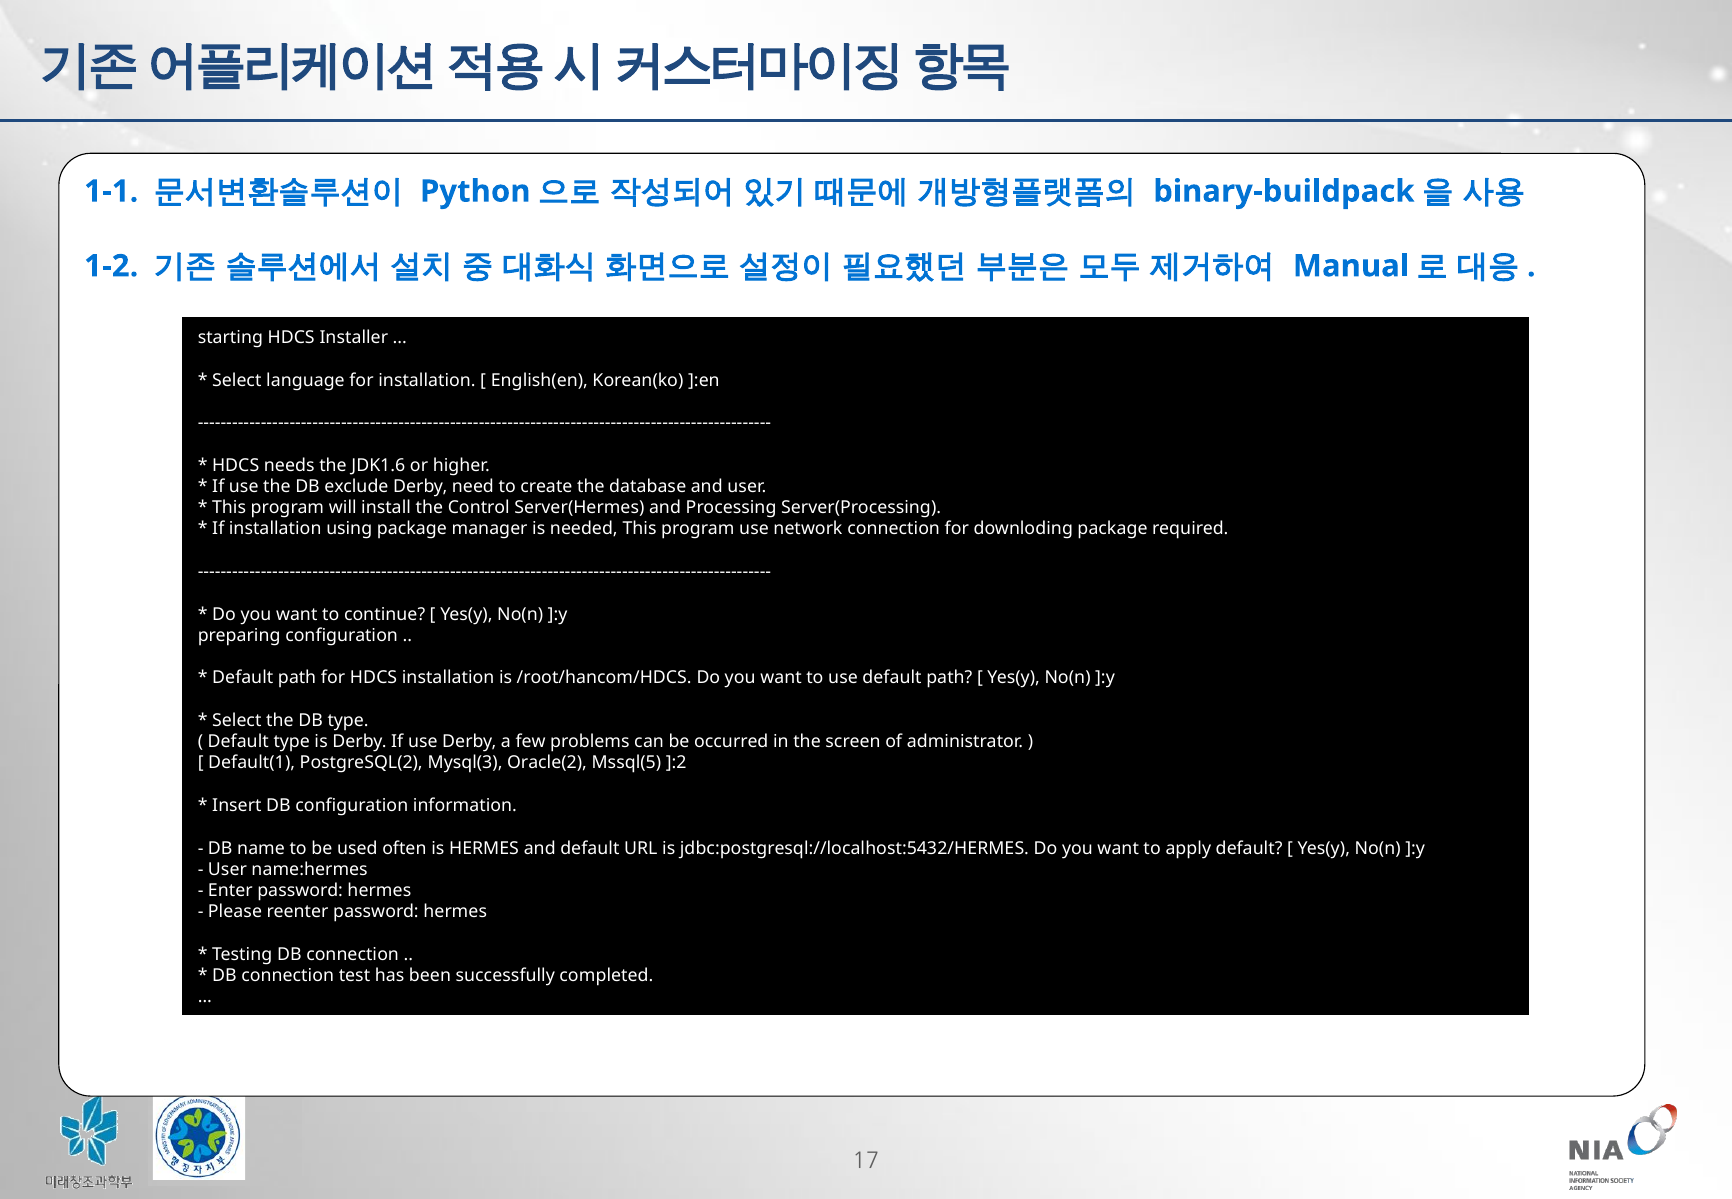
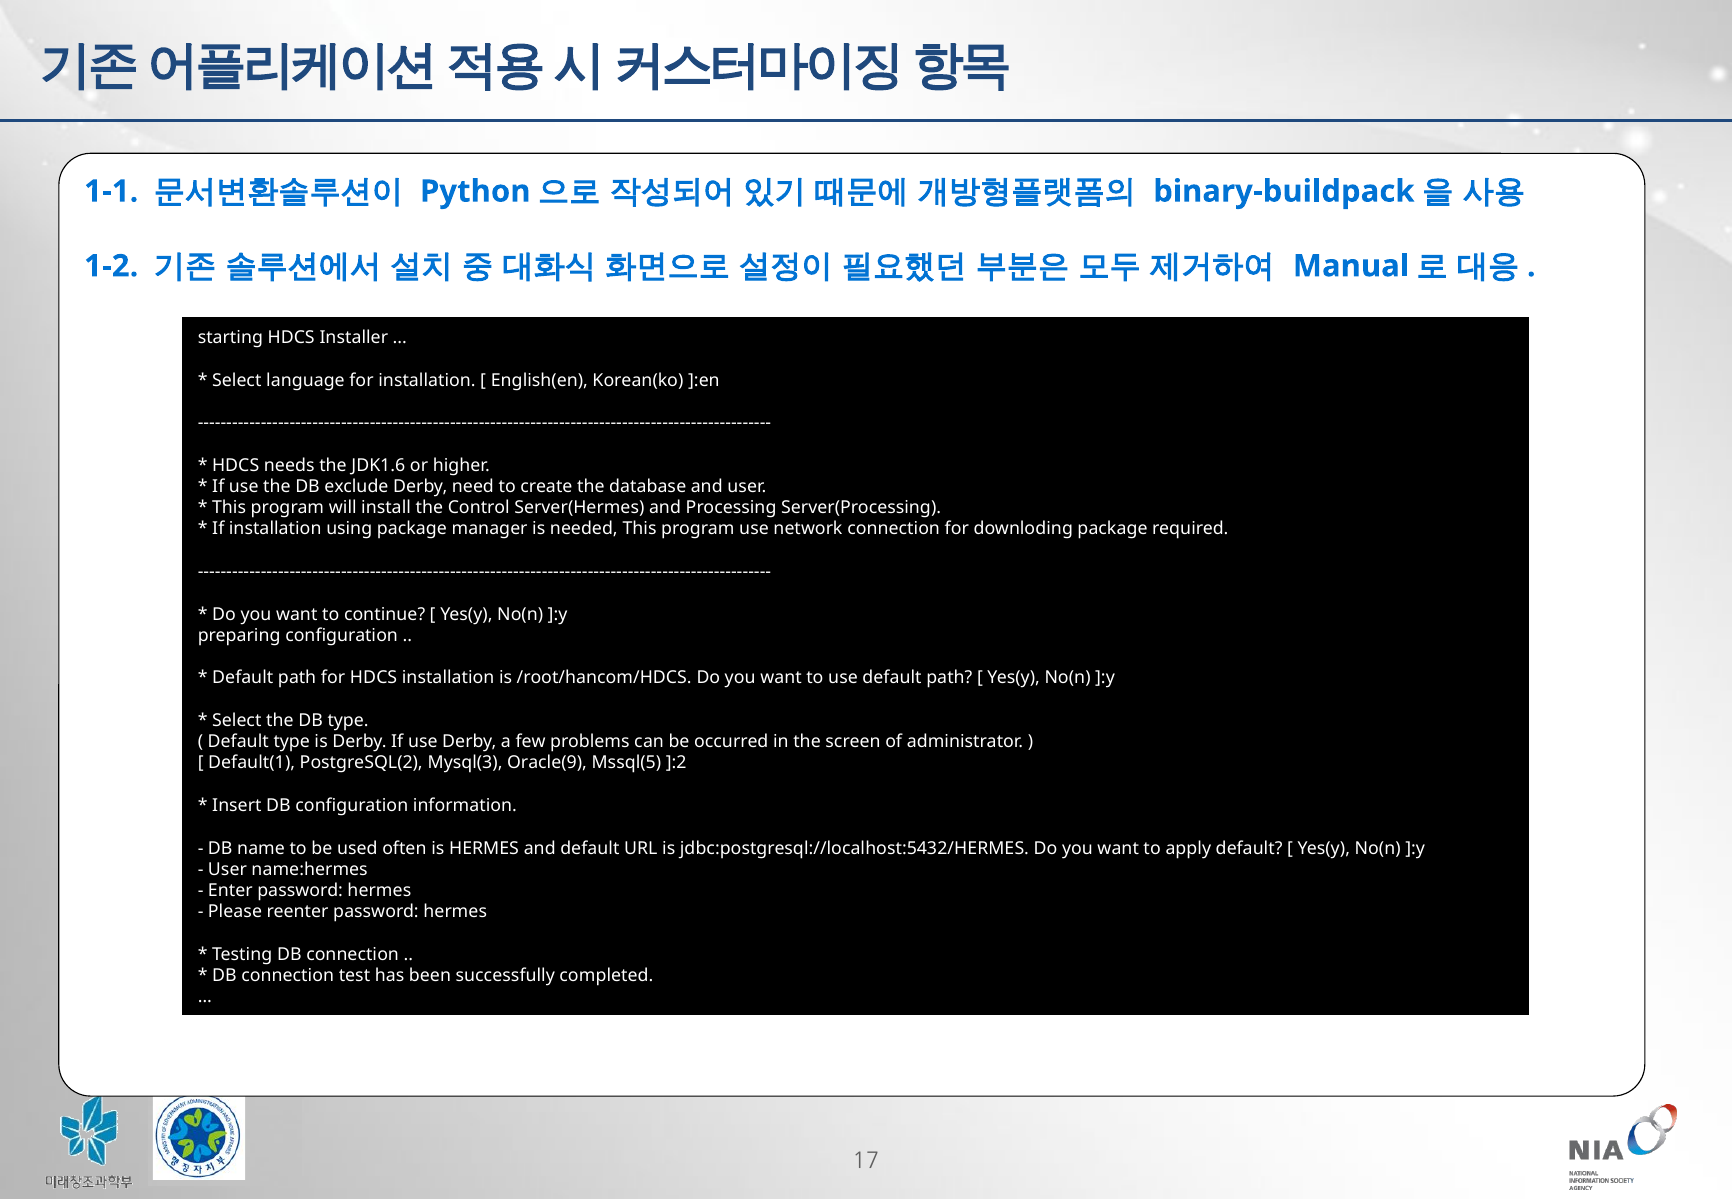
Oracle(2: Oracle(2 -> Oracle(9
